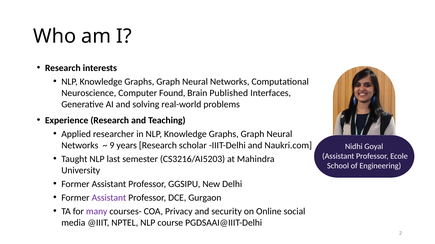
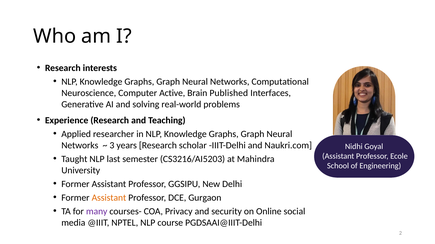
Found: Found -> Active
9: 9 -> 3
Assistant at (109, 198) colour: purple -> orange
